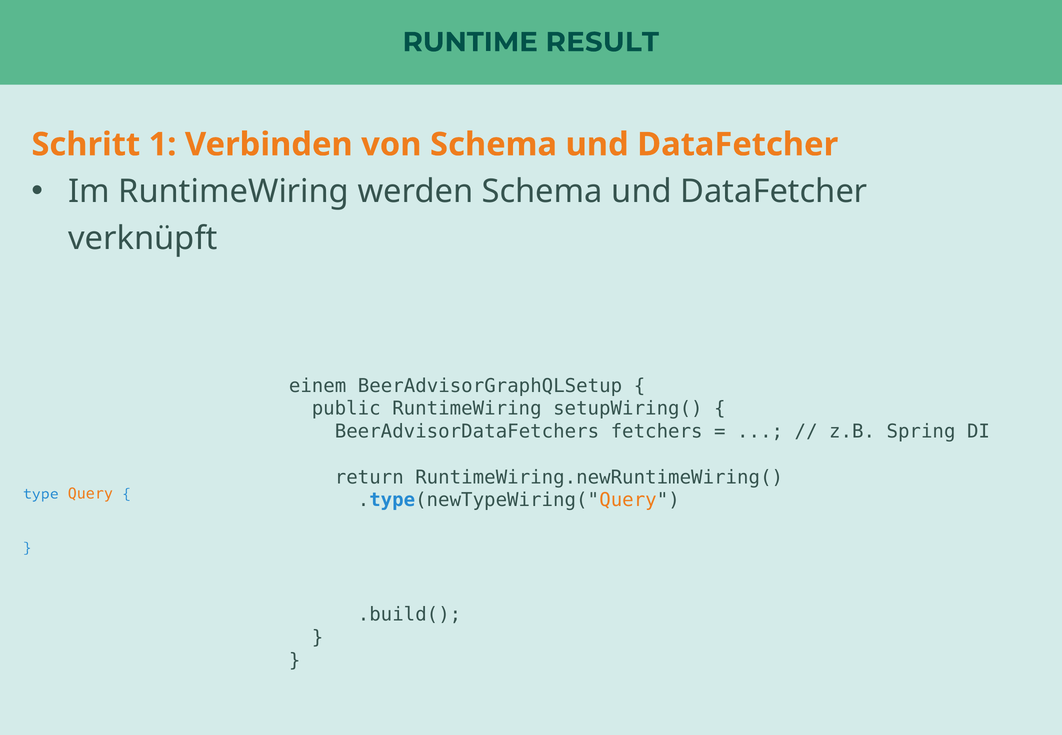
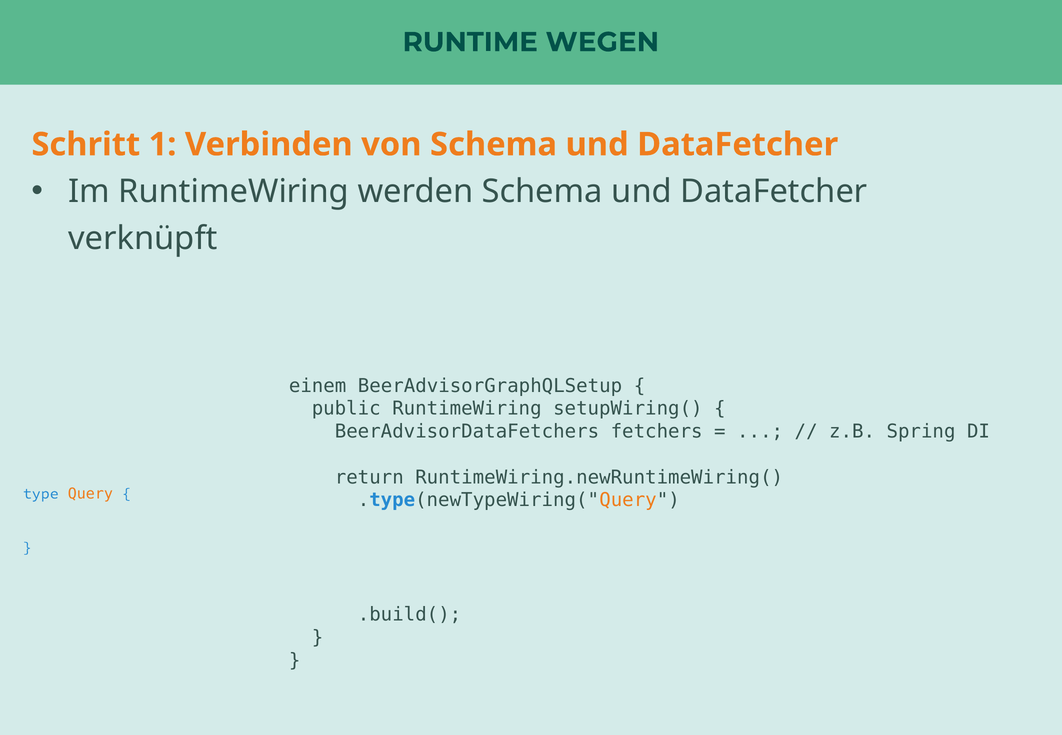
RESULT: RESULT -> WEGEN
